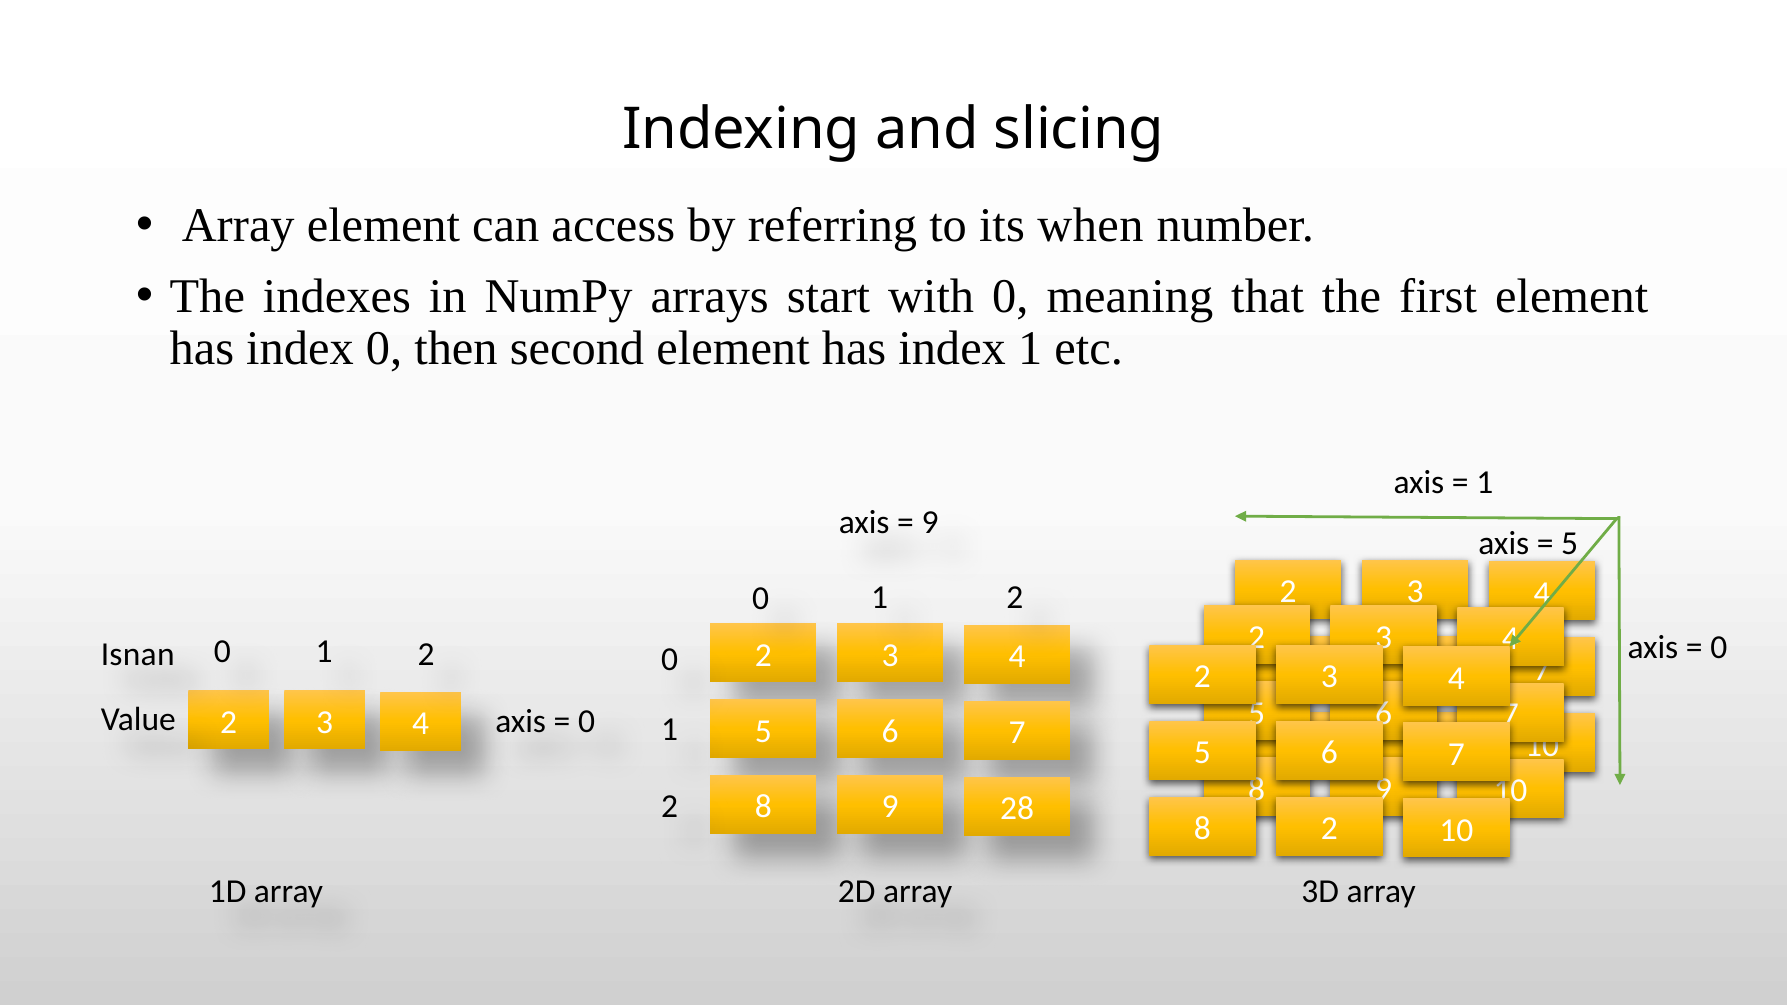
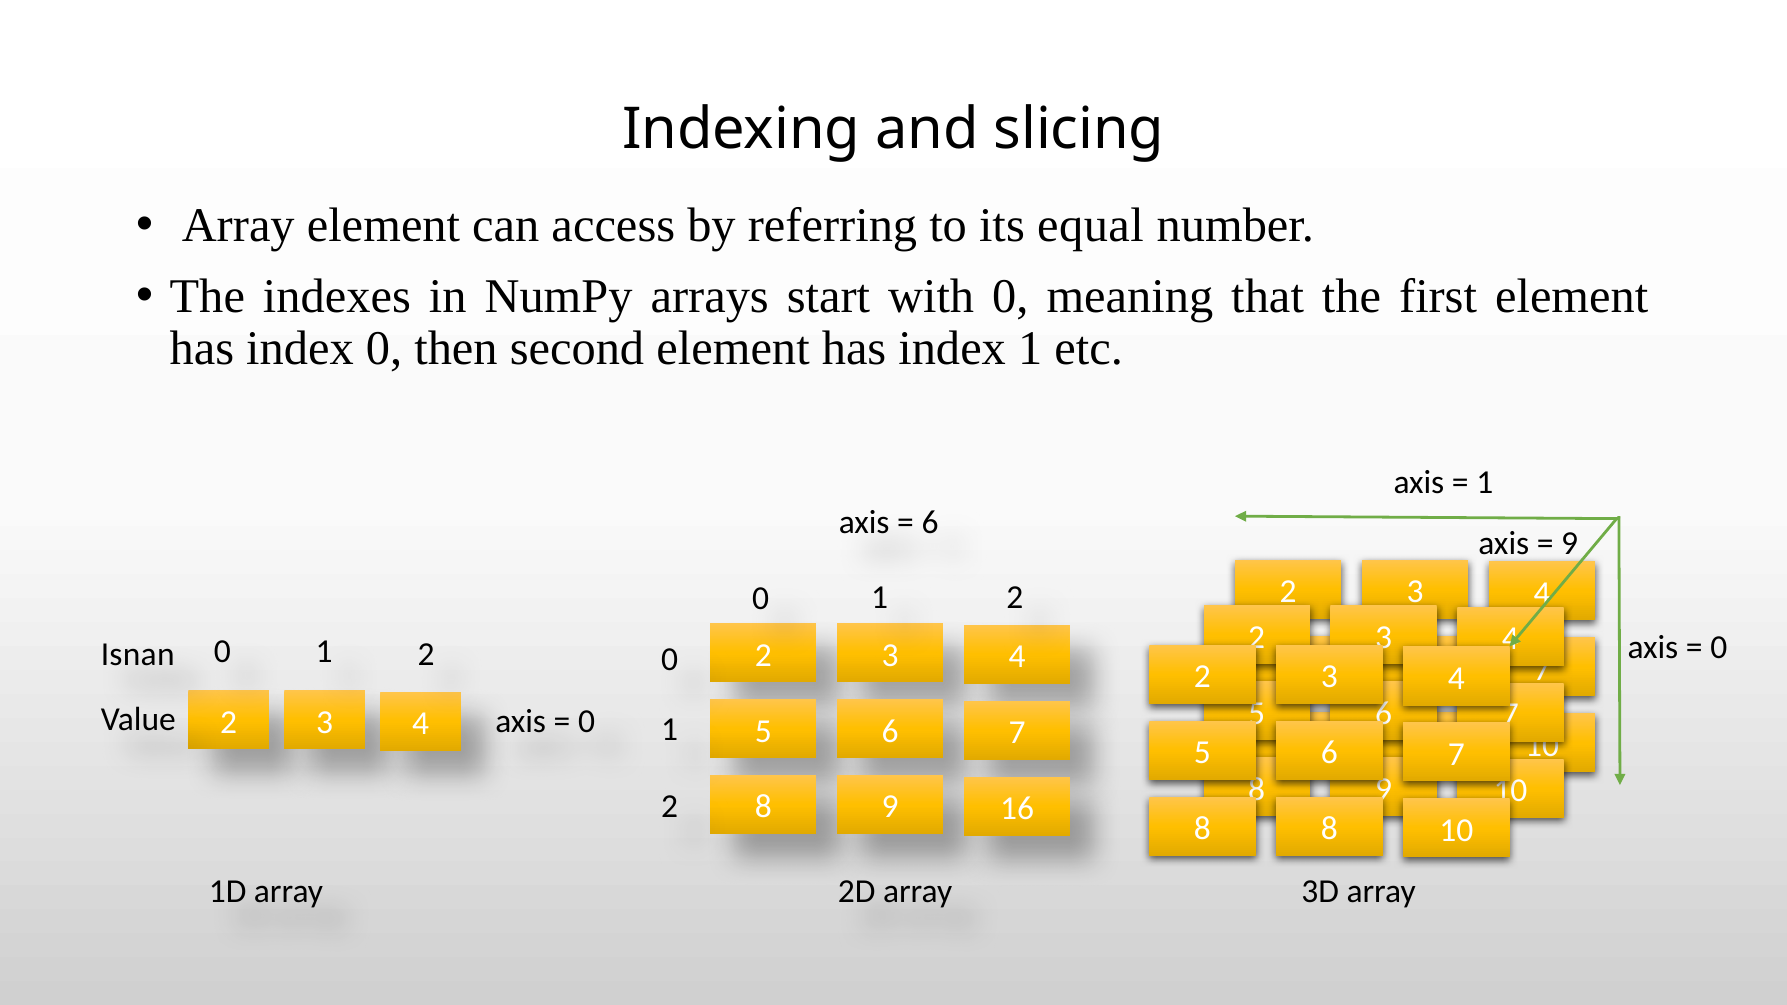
when: when -> equal
9 at (930, 522): 9 -> 6
5 at (1570, 544): 5 -> 9
28: 28 -> 16
8 2: 2 -> 8
